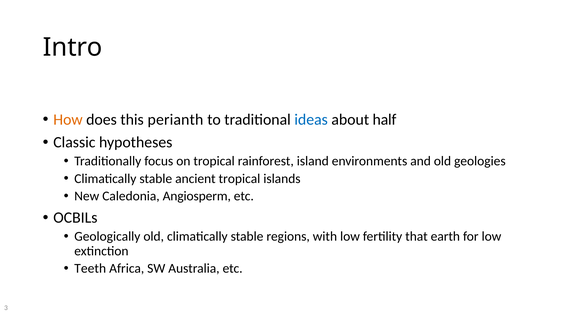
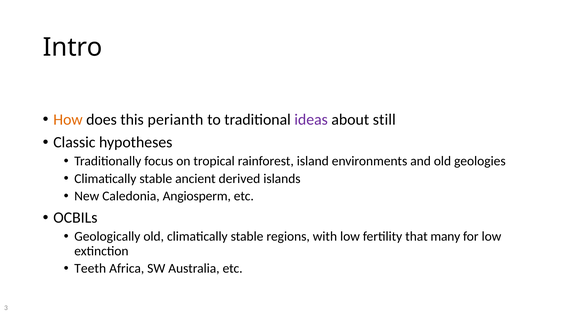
ideas colour: blue -> purple
half: half -> still
ancient tropical: tropical -> derived
earth: earth -> many
